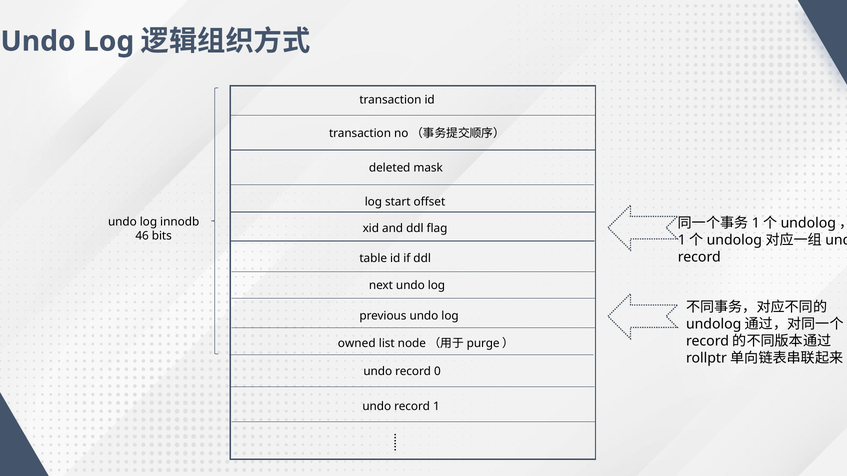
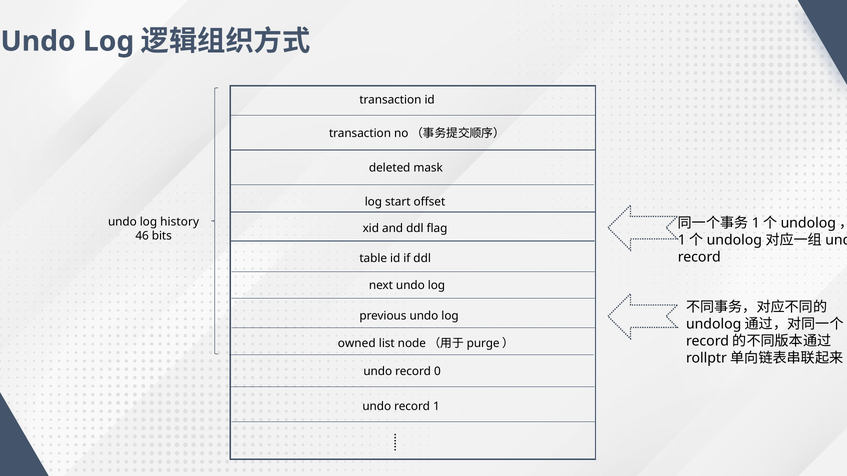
innodb: innodb -> history
